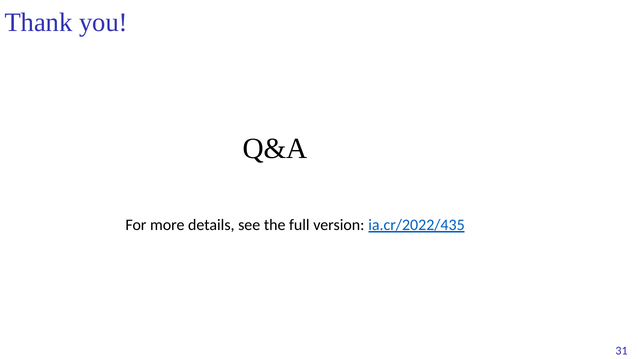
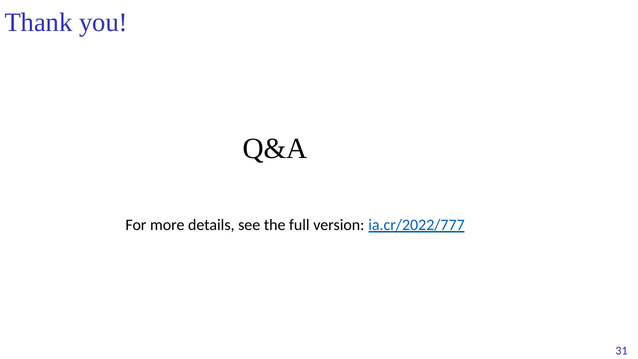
ia.cr/2022/435: ia.cr/2022/435 -> ia.cr/2022/777
